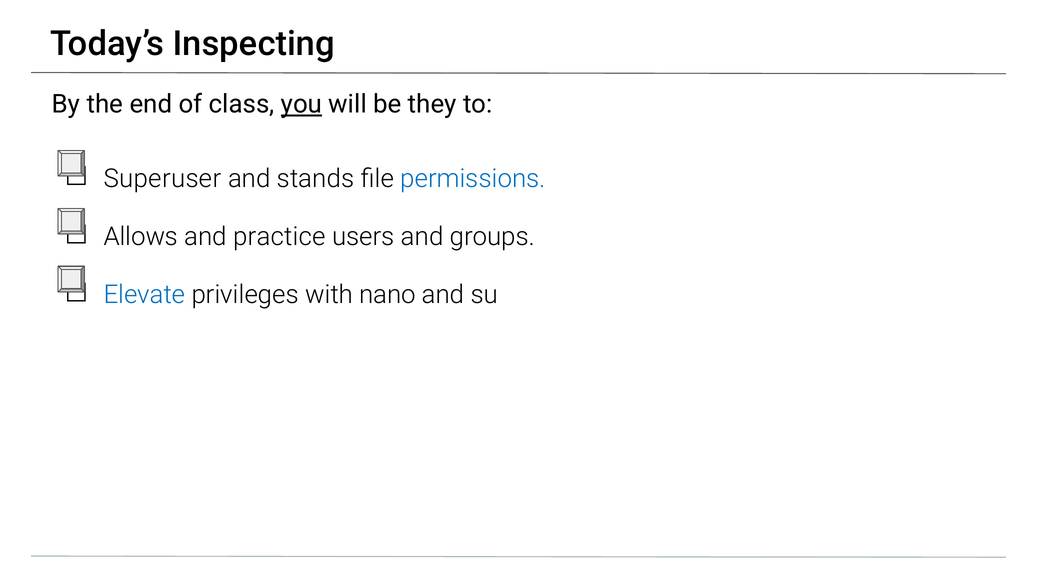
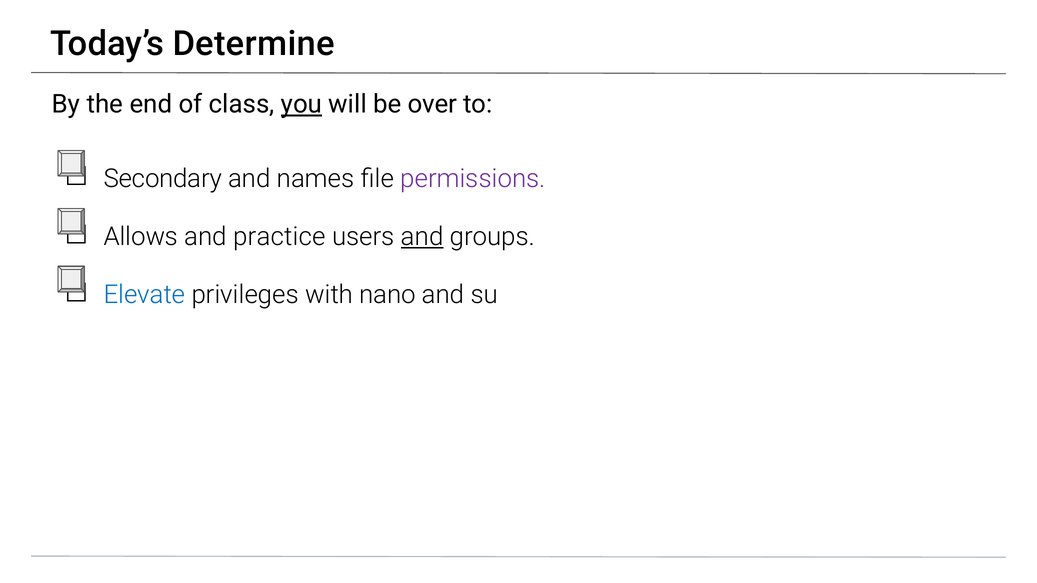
Inspecting: Inspecting -> Determine
they: they -> over
Superuser: Superuser -> Secondary
stands: stands -> names
permissions colour: blue -> purple
and at (422, 237) underline: none -> present
